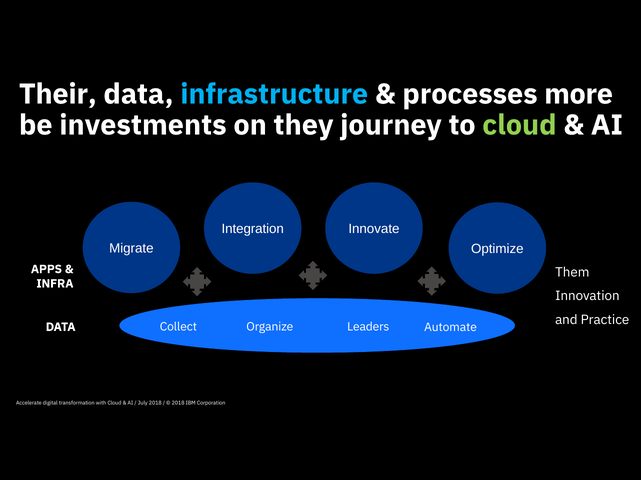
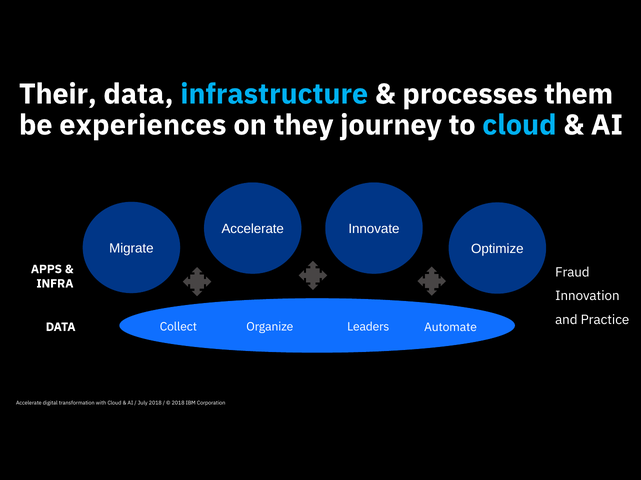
more: more -> them
investments: investments -> experiences
cloud at (519, 125) colour: light green -> light blue
Integration at (253, 229): Integration -> Accelerate
Them: Them -> Fraud
